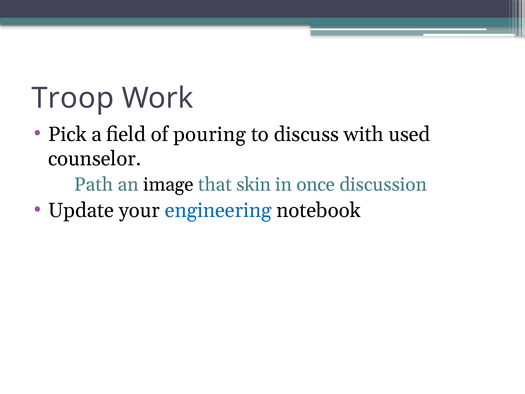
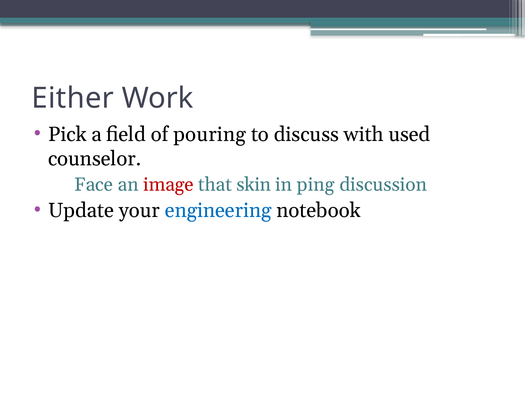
Troop: Troop -> Either
Path: Path -> Face
image colour: black -> red
once: once -> ping
